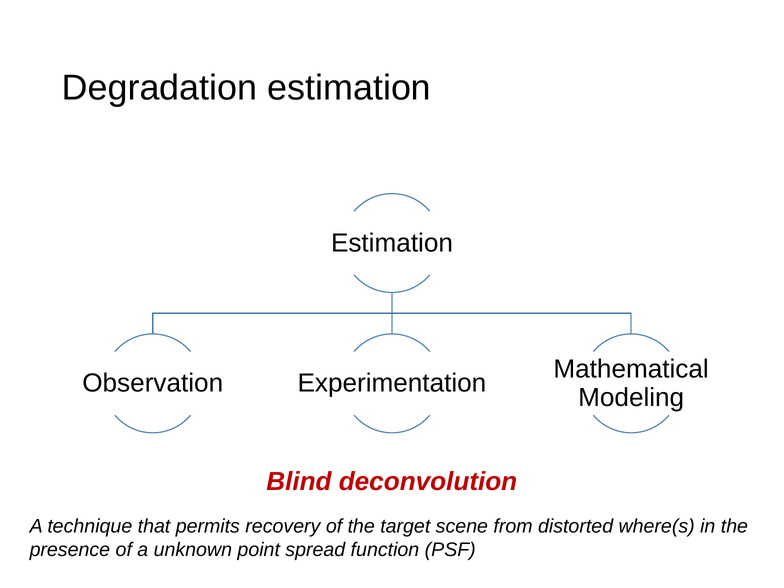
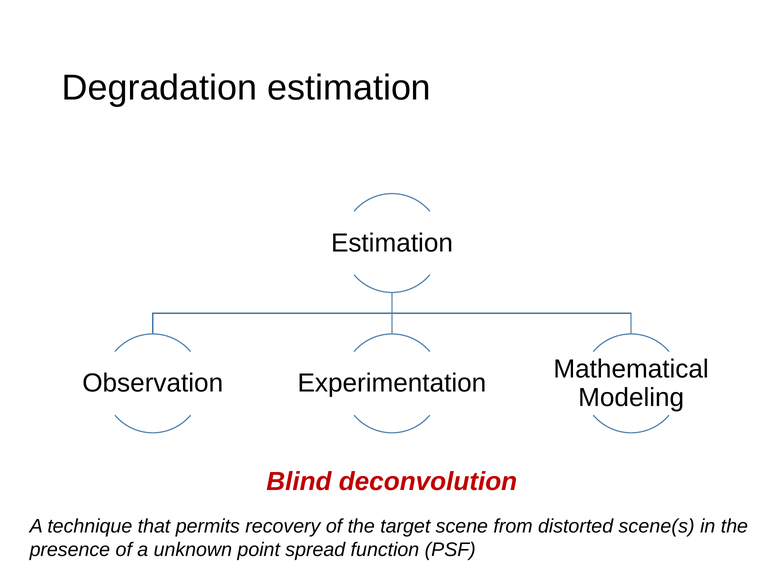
where(s: where(s -> scene(s
